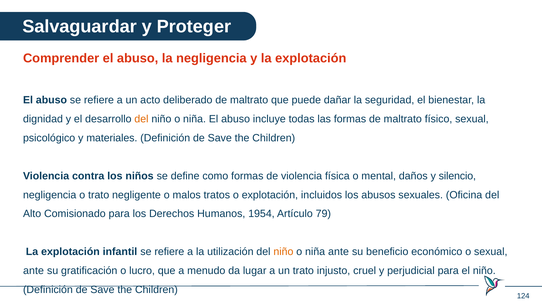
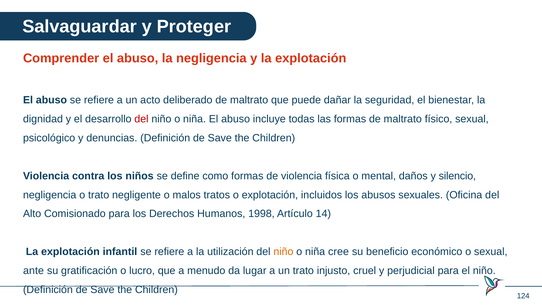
del at (141, 119) colour: orange -> red
materiales: materiales -> denuncias
1954: 1954 -> 1998
79: 79 -> 14
niña ante: ante -> cree
